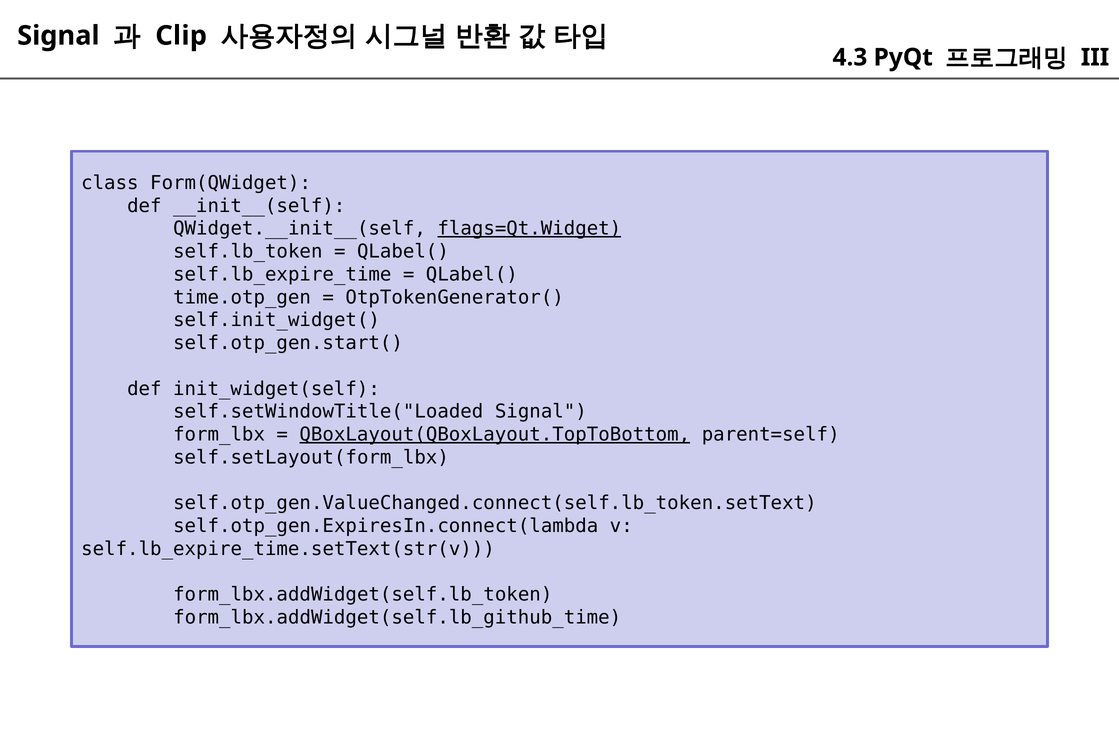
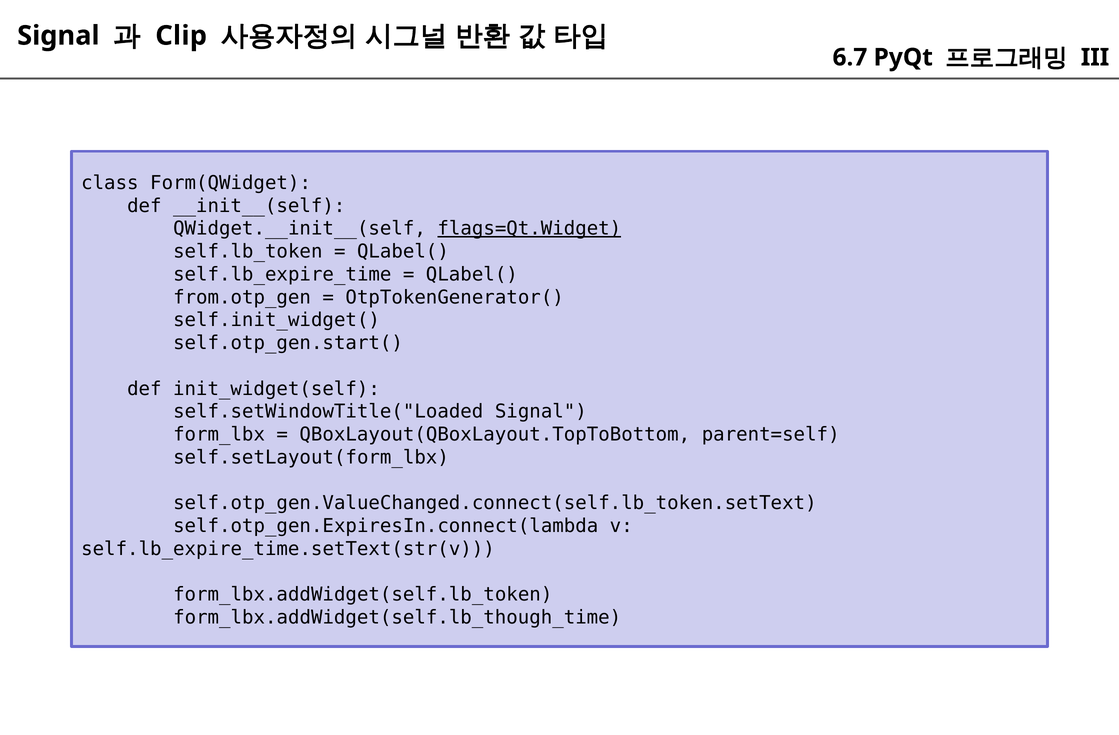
4.3: 4.3 -> 6.7
time.otp_gen: time.otp_gen -> from.otp_gen
QBoxLayout(QBoxLayout.TopToBottom underline: present -> none
form_lbx.addWidget(self.lb_github_time: form_lbx.addWidget(self.lb_github_time -> form_lbx.addWidget(self.lb_though_time
